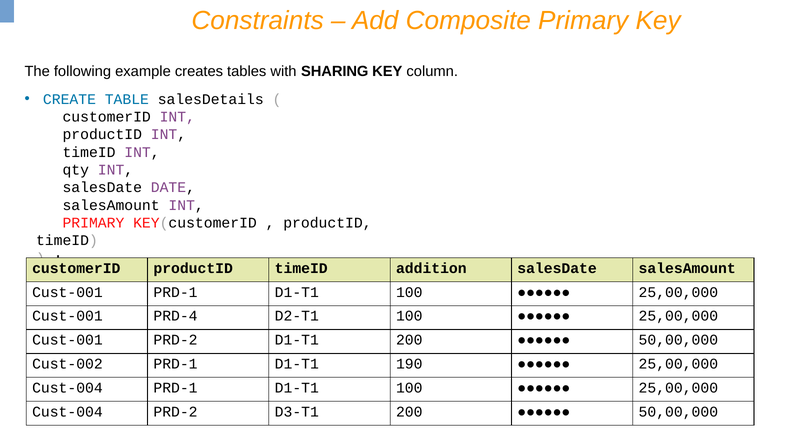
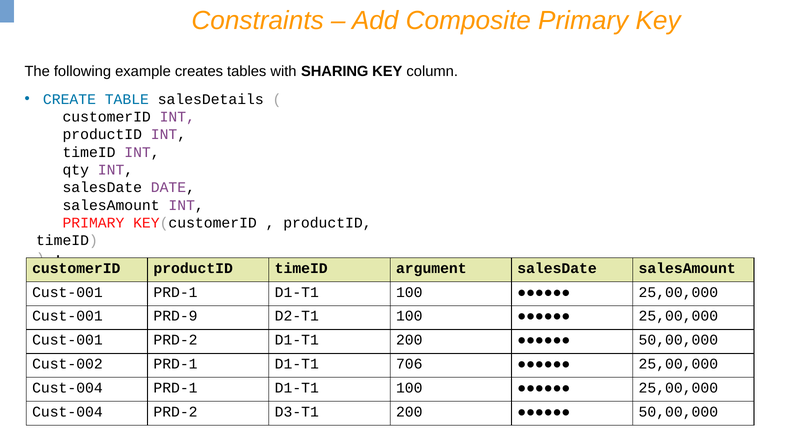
addition: addition -> argument
PRD-4: PRD-4 -> PRD-9
190: 190 -> 706
